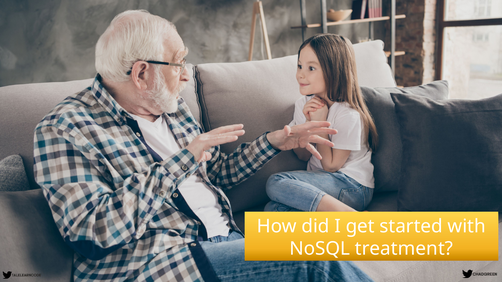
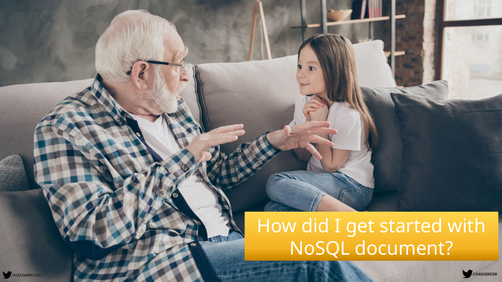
treatment: treatment -> document
